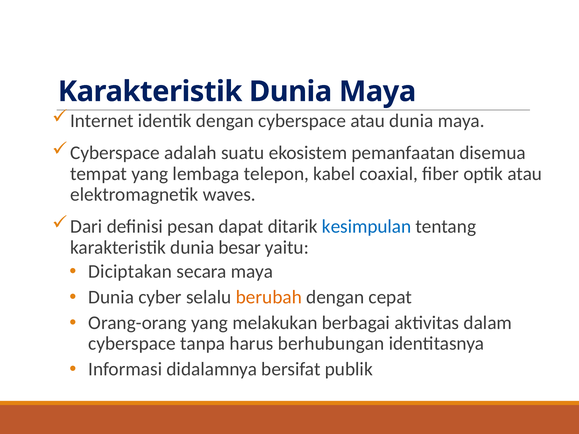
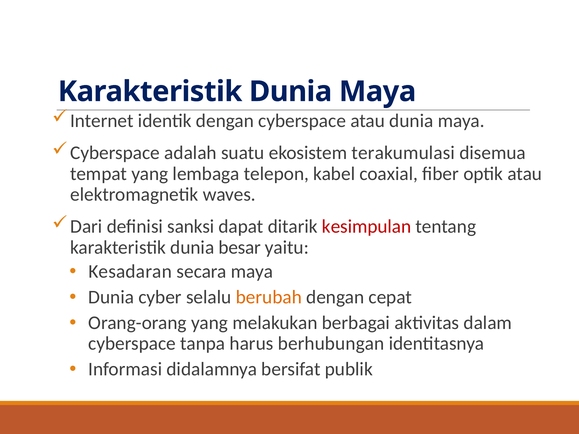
pemanfaatan: pemanfaatan -> terakumulasi
pesan: pesan -> sanksi
kesimpulan colour: blue -> red
Diciptakan: Diciptakan -> Kesadaran
